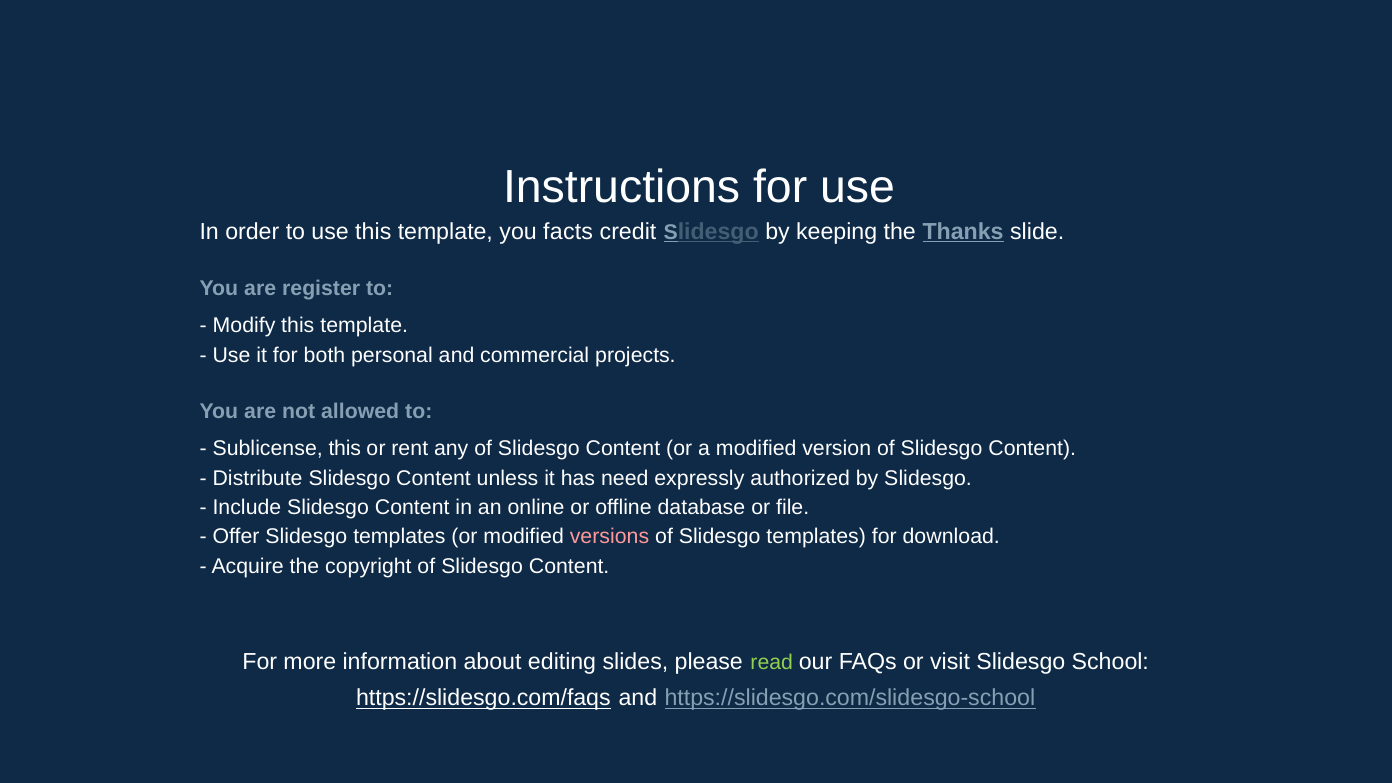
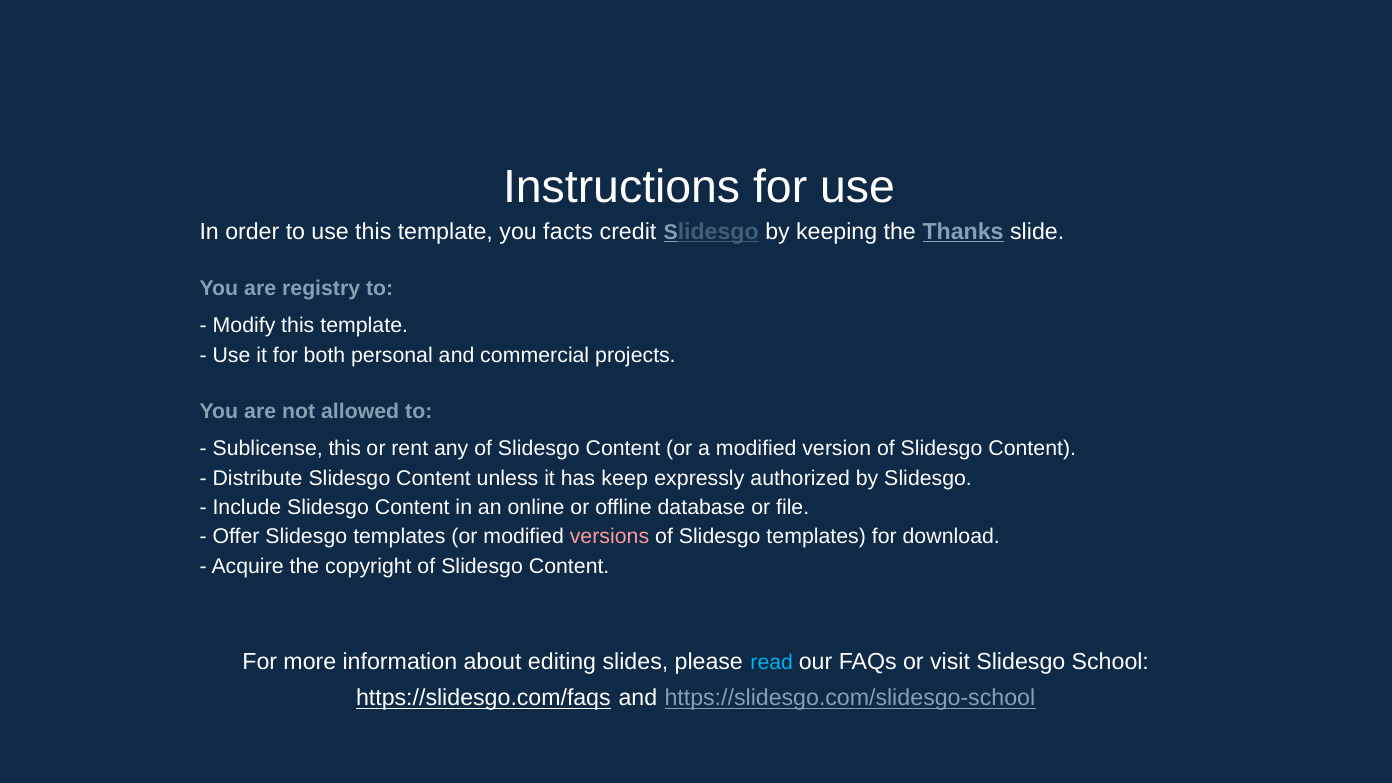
register: register -> registry
need: need -> keep
read colour: light green -> light blue
